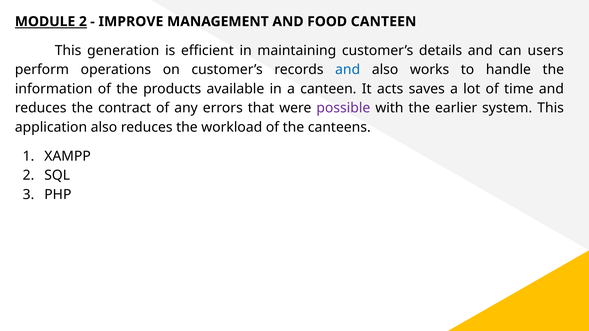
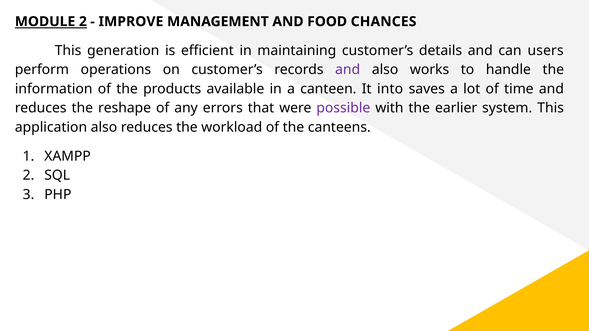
FOOD CANTEEN: CANTEEN -> CHANCES
and at (348, 70) colour: blue -> purple
acts: acts -> into
contract: contract -> reshape
